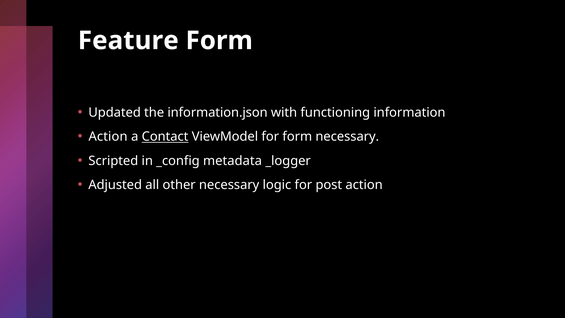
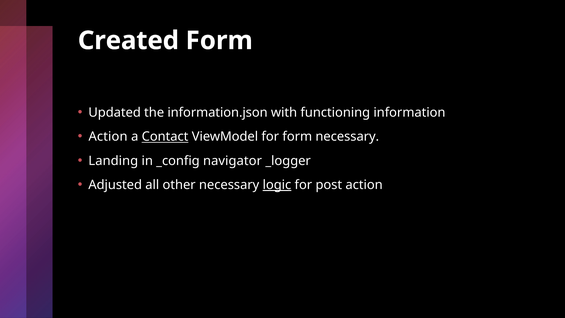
Feature: Feature -> Created
Scripted: Scripted -> Landing
metadata: metadata -> navigator
logic underline: none -> present
